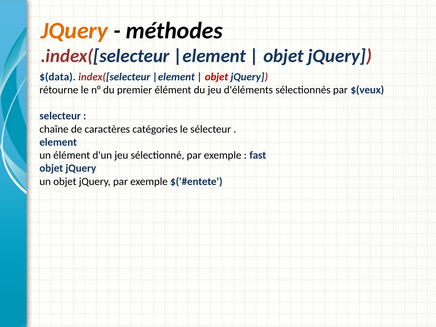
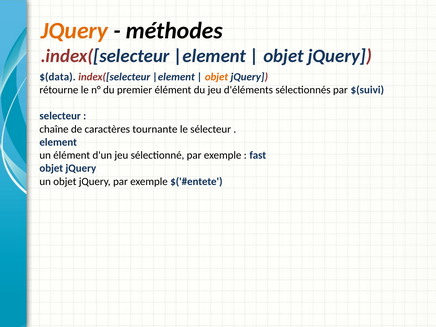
objet at (217, 77) colour: red -> orange
$(veux: $(veux -> $(suivi
catégories: catégories -> tournante
